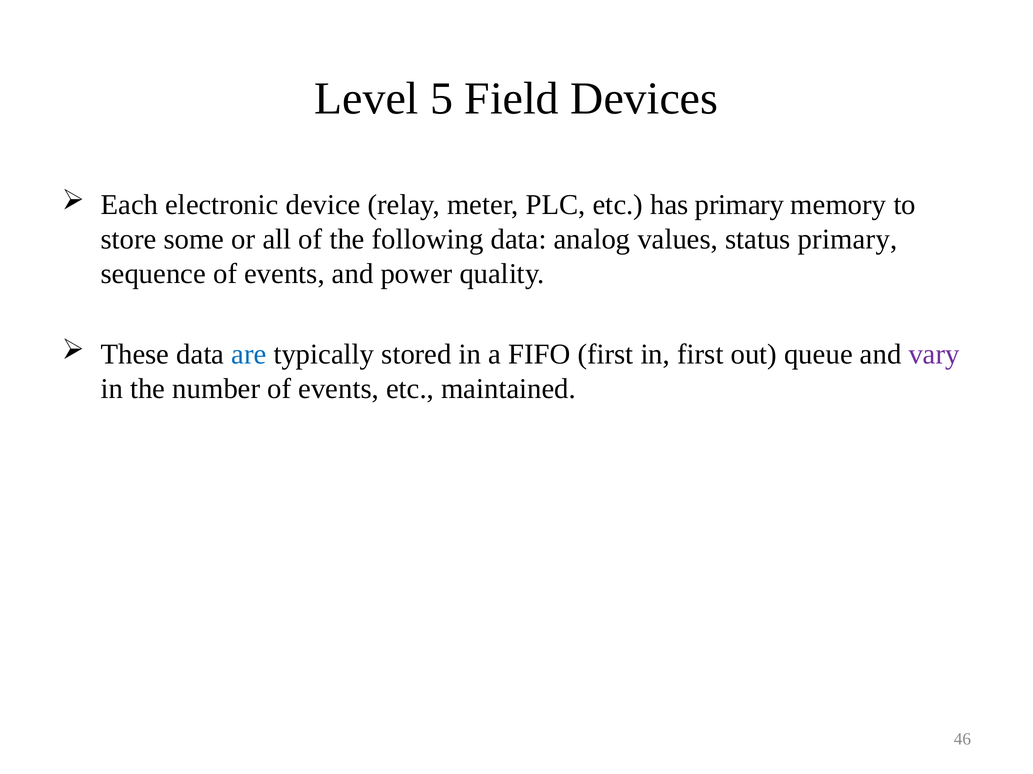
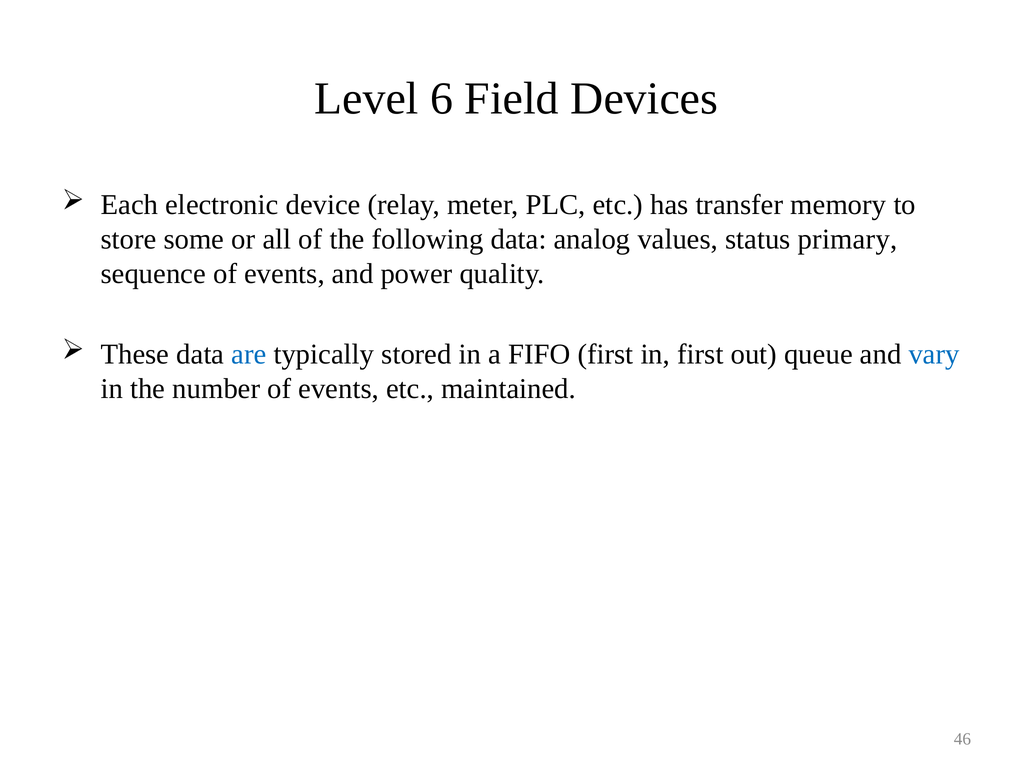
5: 5 -> 6
has primary: primary -> transfer
vary colour: purple -> blue
